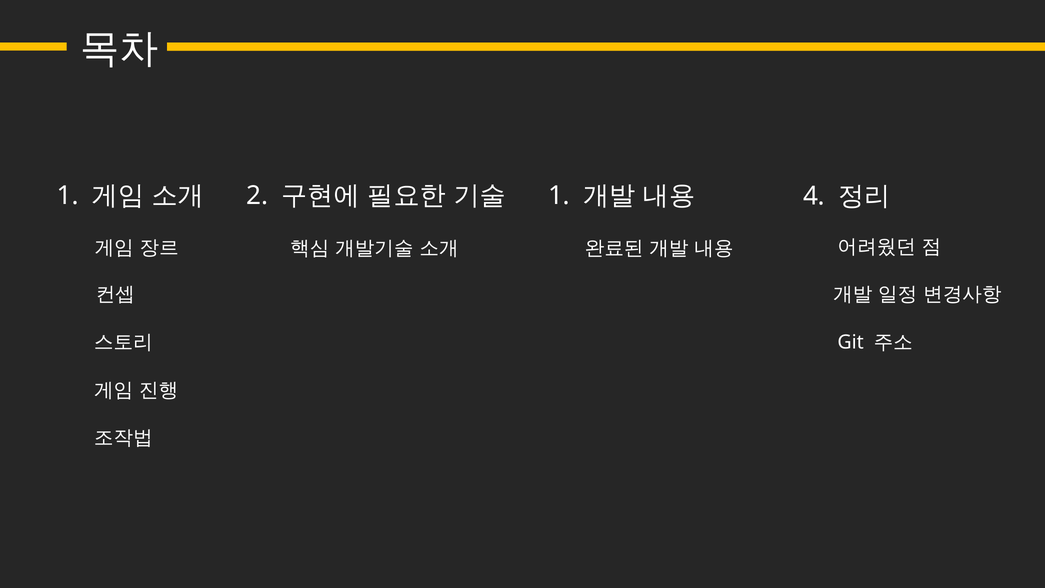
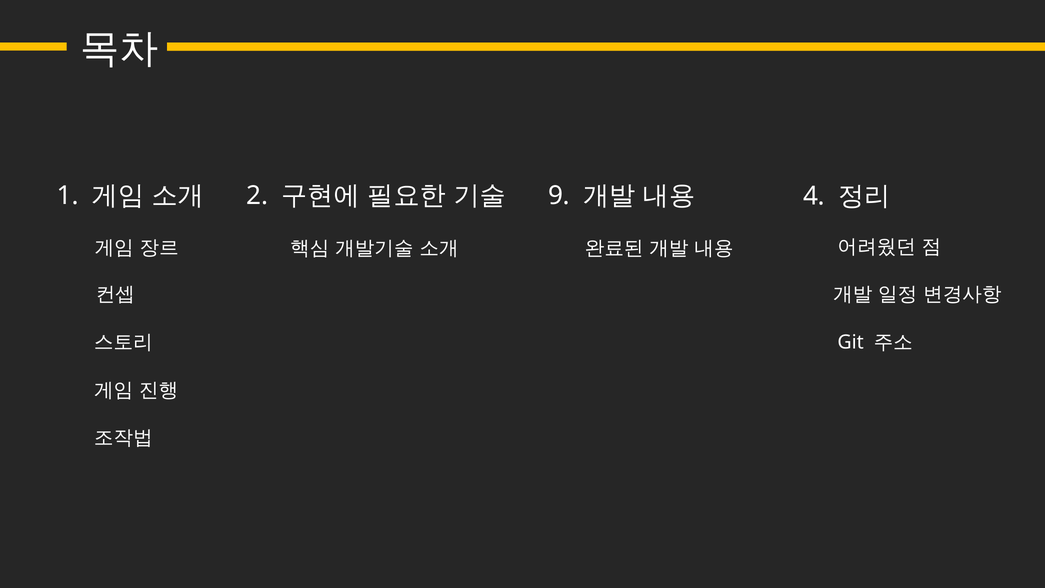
1 at (559, 196): 1 -> 9
